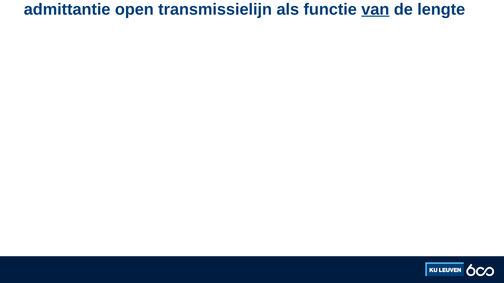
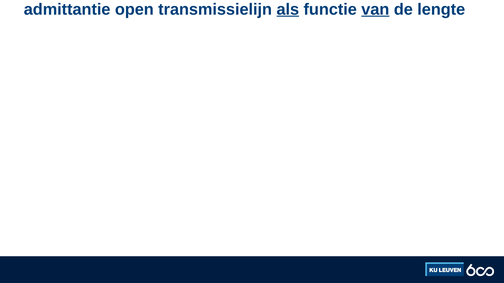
als underline: none -> present
